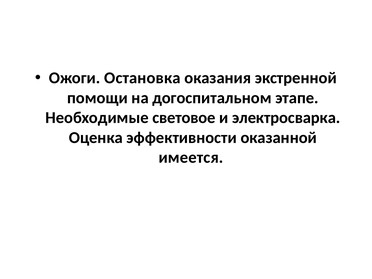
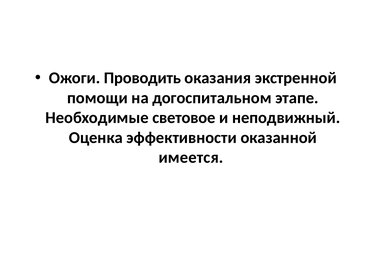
Остановка: Остановка -> Проводить
электросварка: электросварка -> неподвижный
